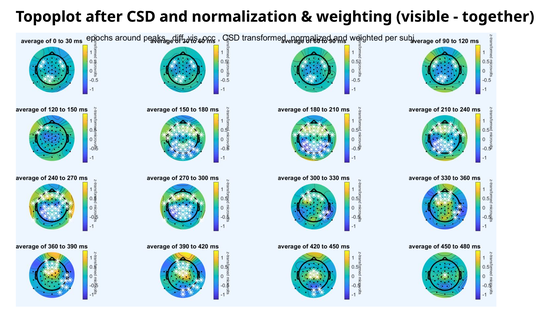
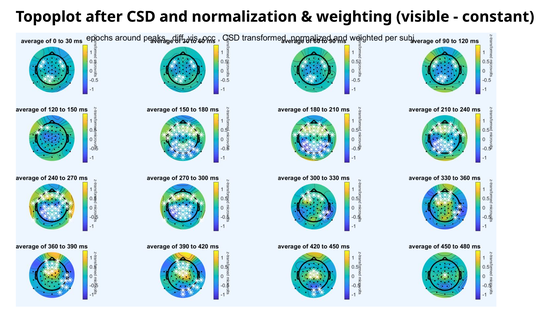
together: together -> constant
